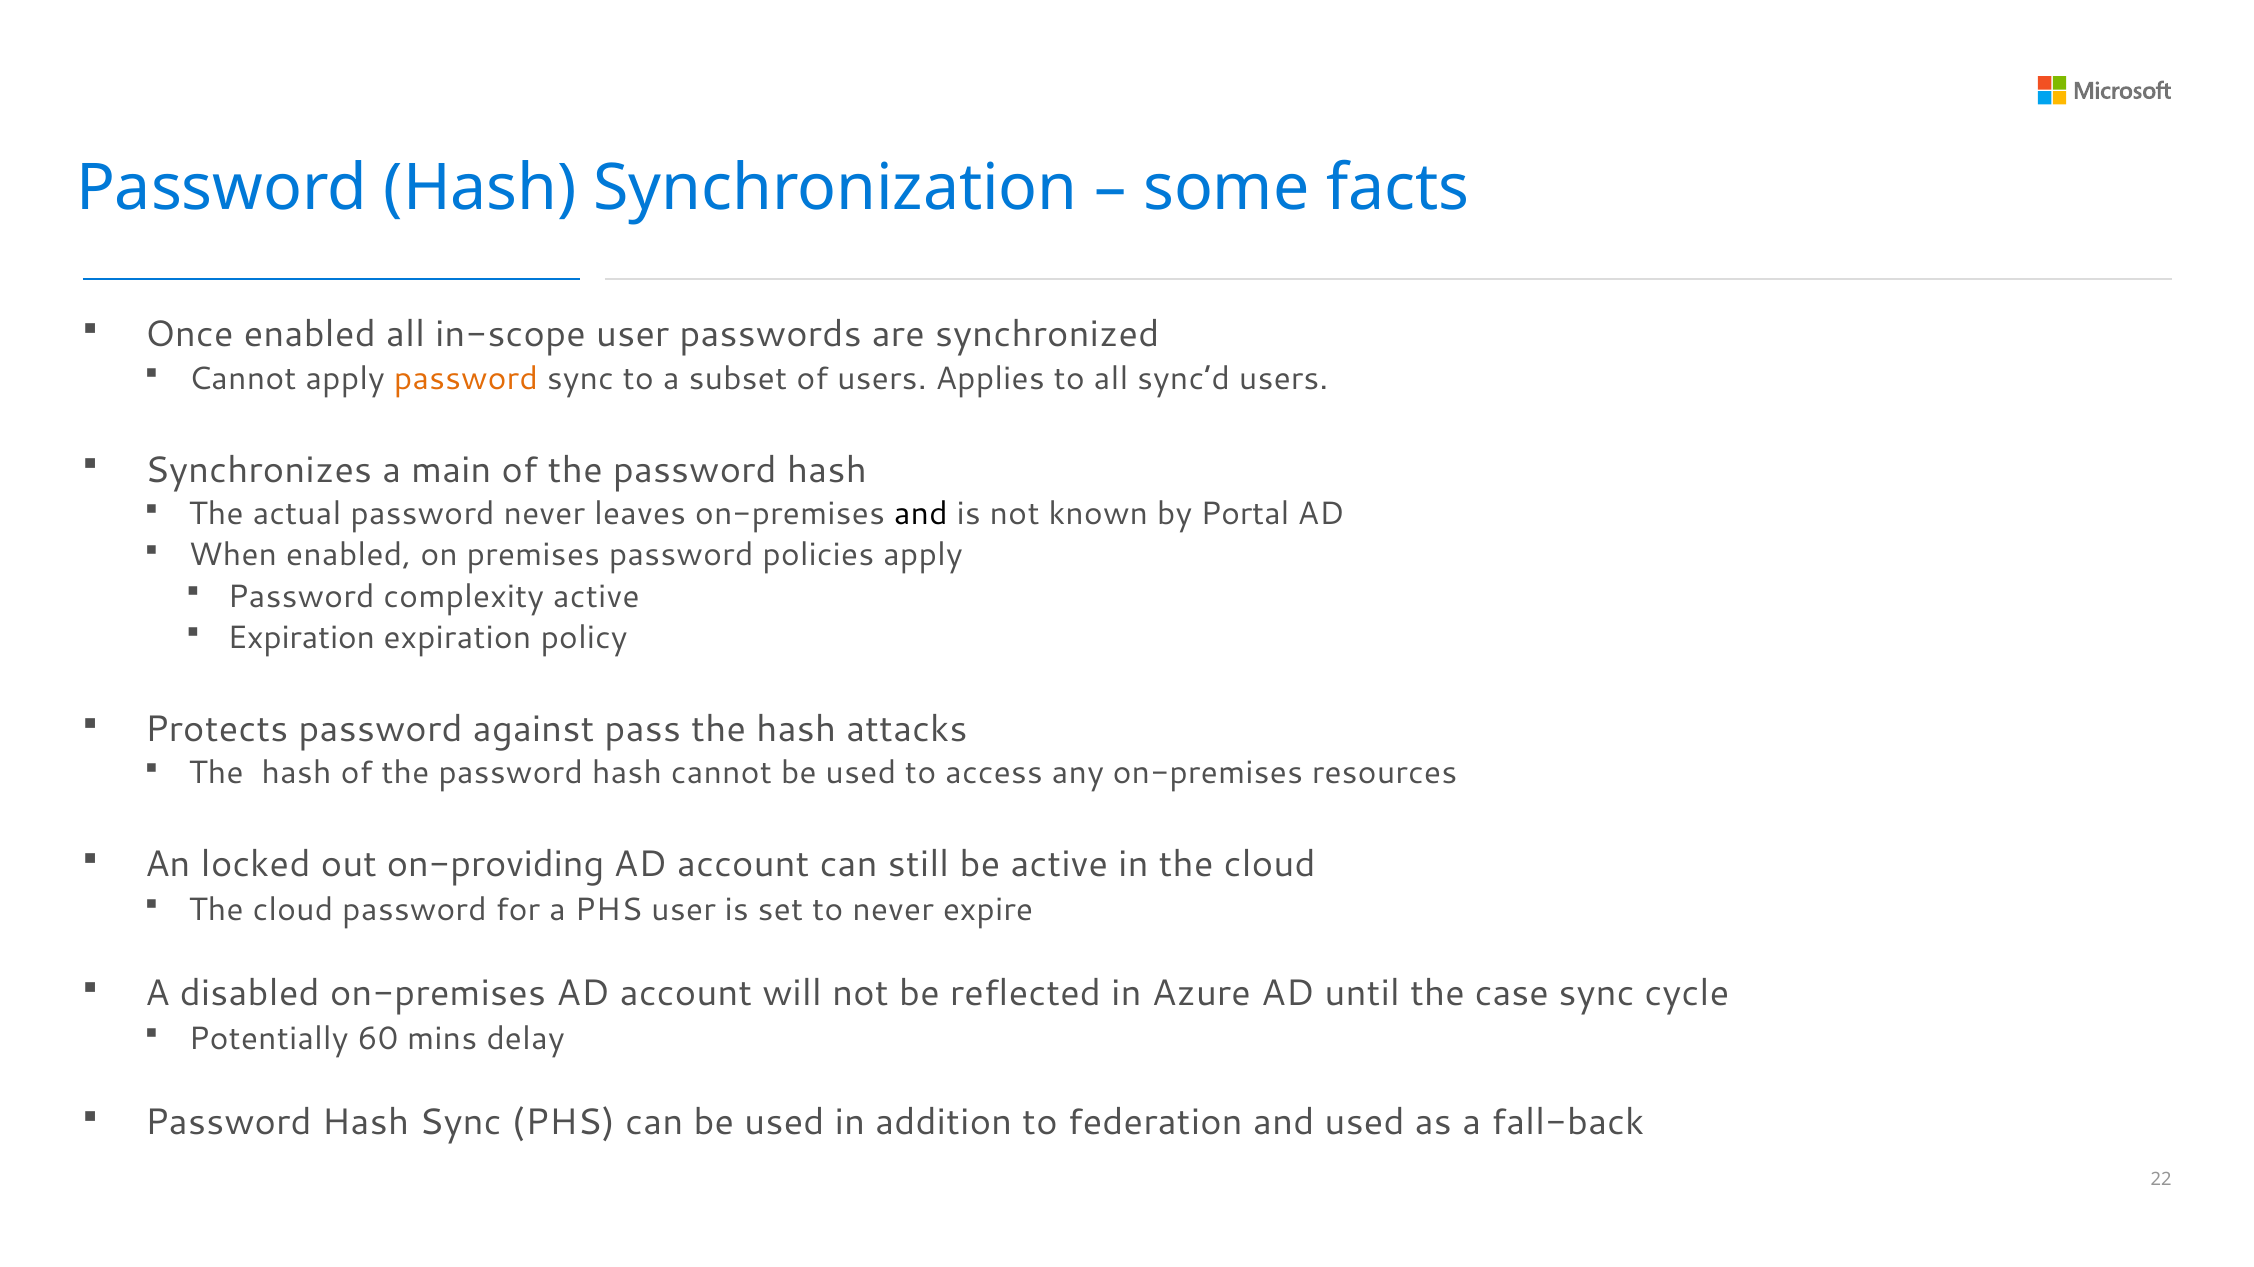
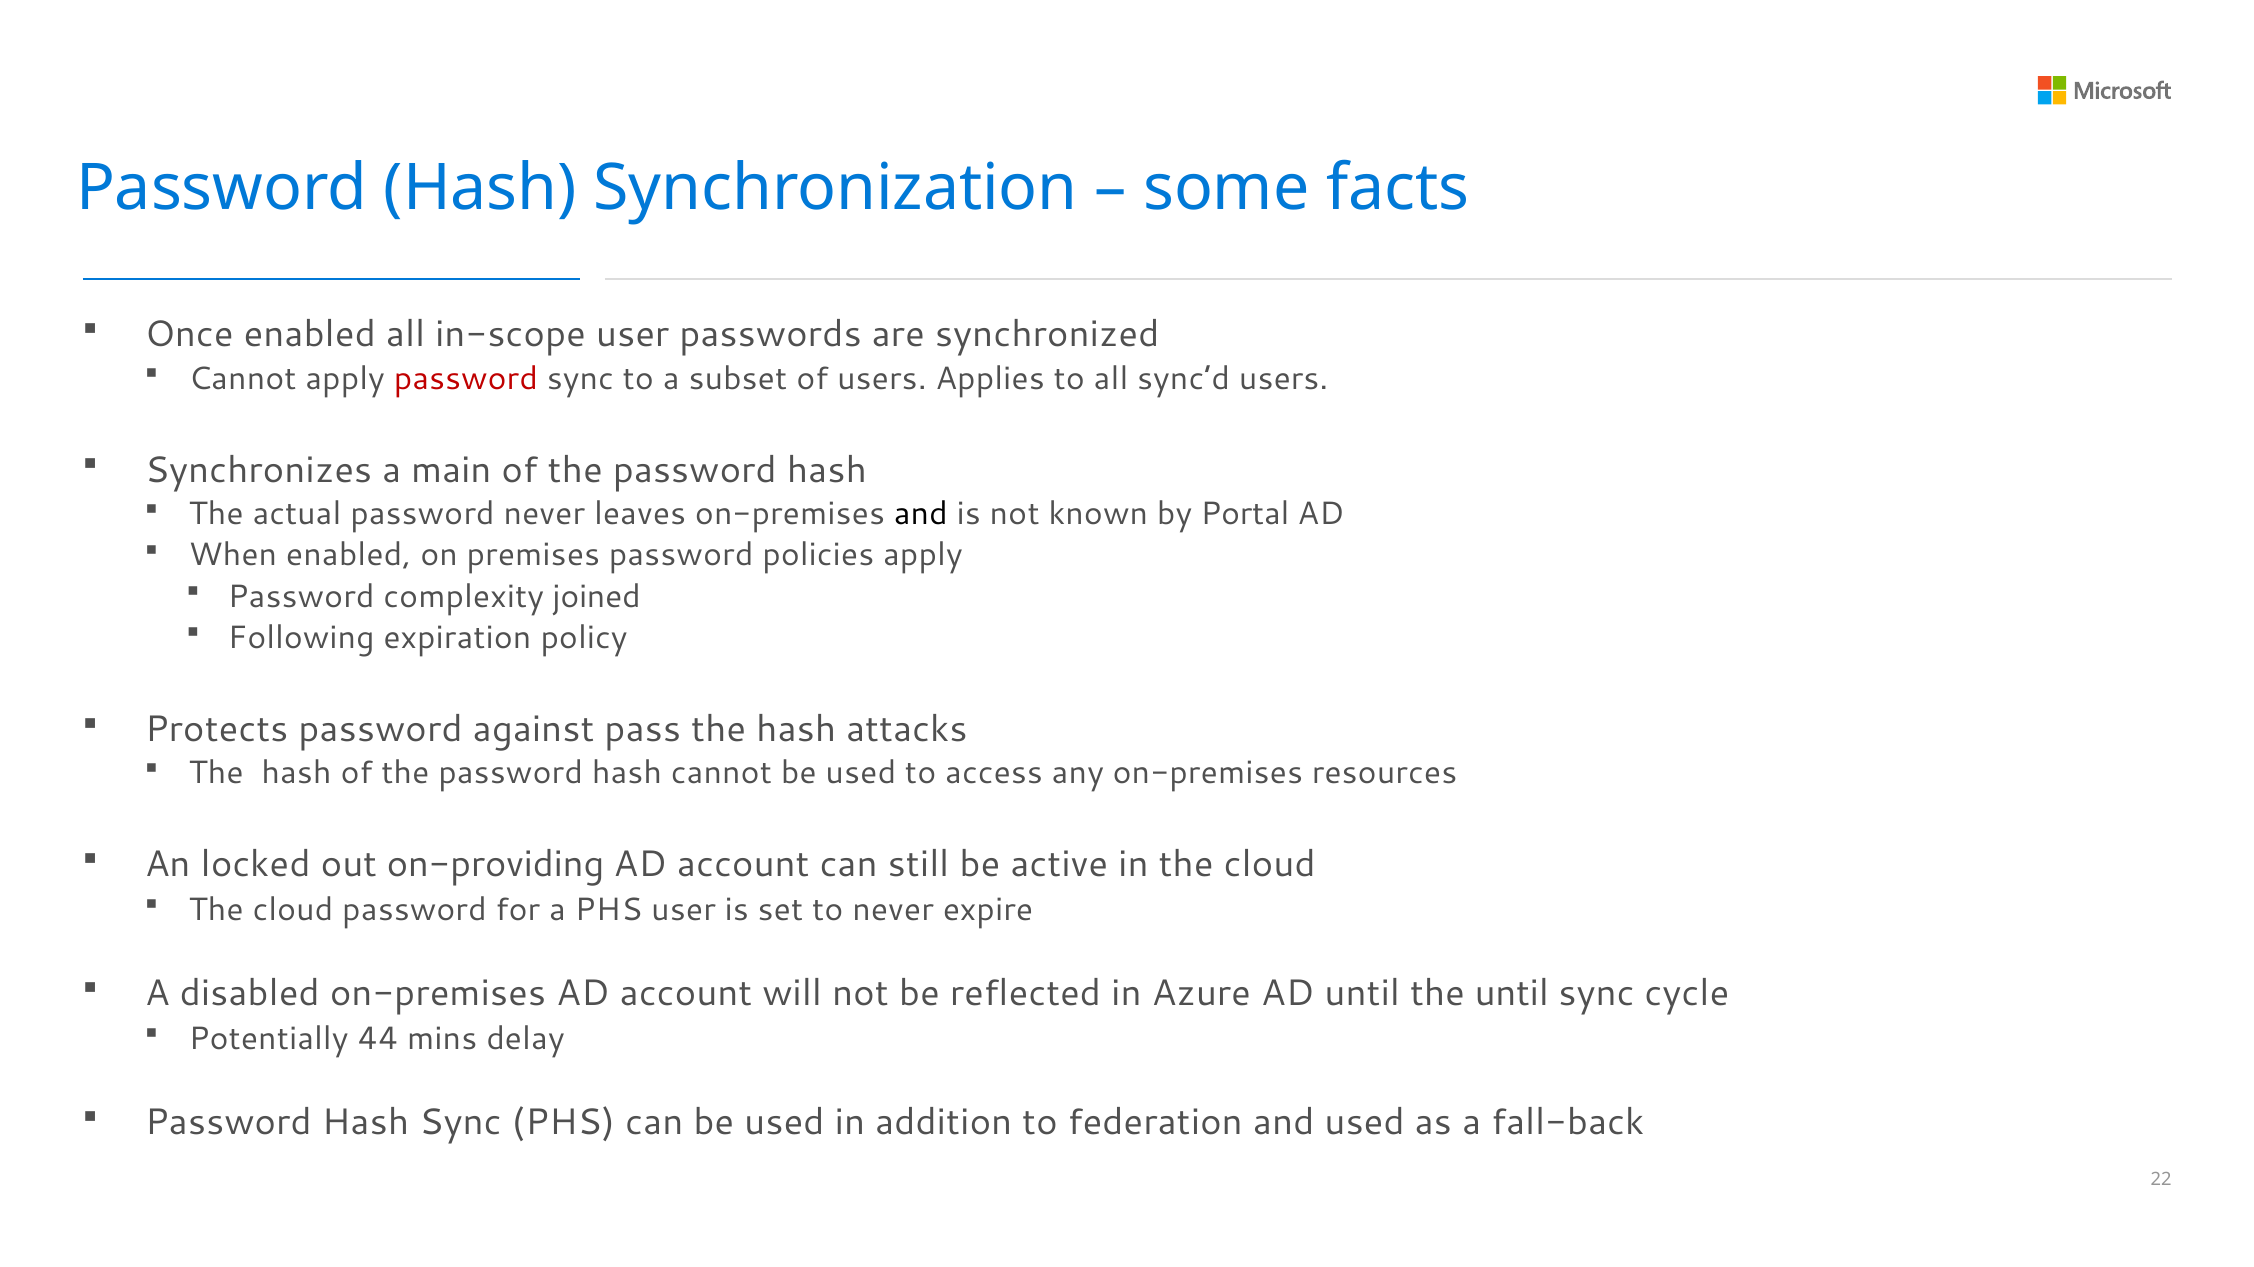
password at (466, 379) colour: orange -> red
complexity active: active -> joined
Expiration at (301, 638): Expiration -> Following
the case: case -> until
60: 60 -> 44
